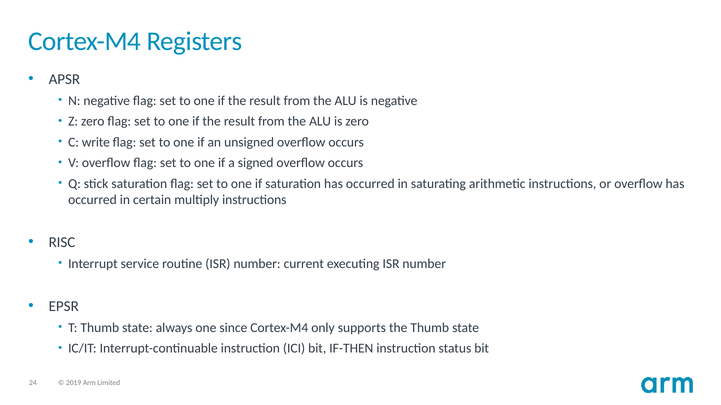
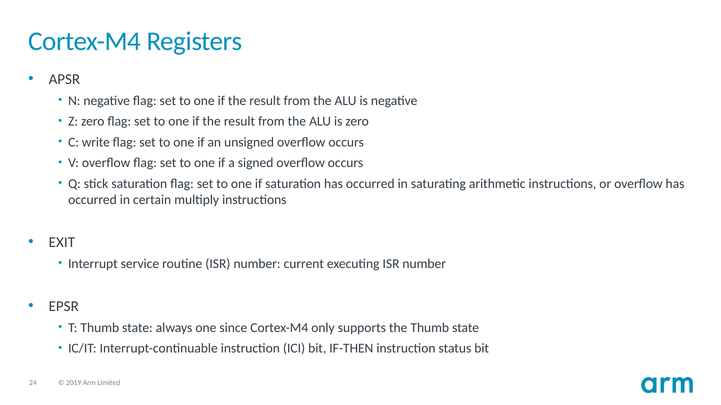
RISC: RISC -> EXIT
